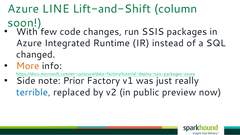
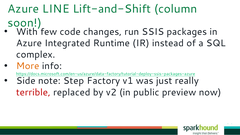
changed: changed -> complex
Prior: Prior -> Step
terrible colour: blue -> red
